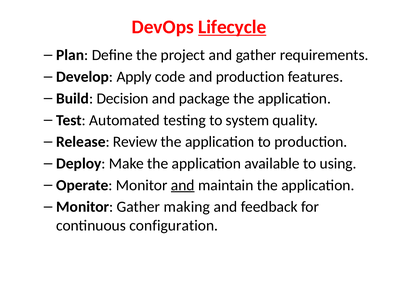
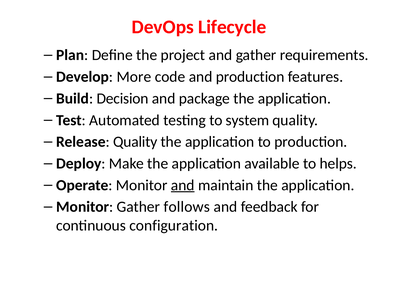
Lifecycle underline: present -> none
Apply: Apply -> More
Release Review: Review -> Quality
using: using -> helps
making: making -> follows
